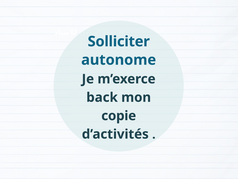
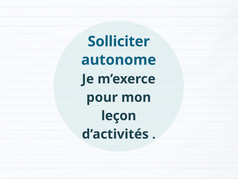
back: back -> pour
copie: copie -> leçon
